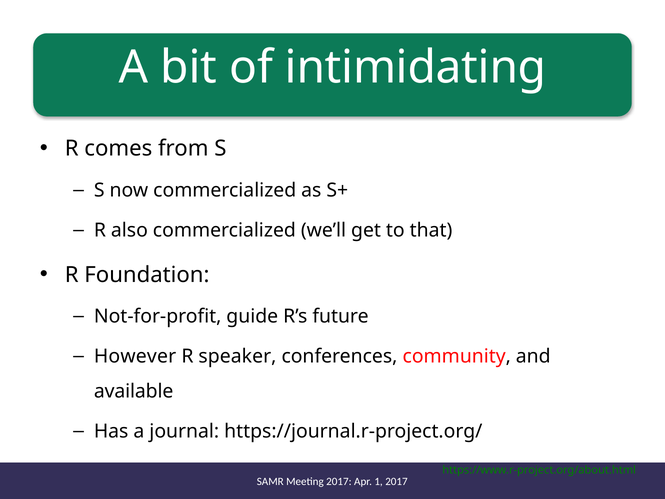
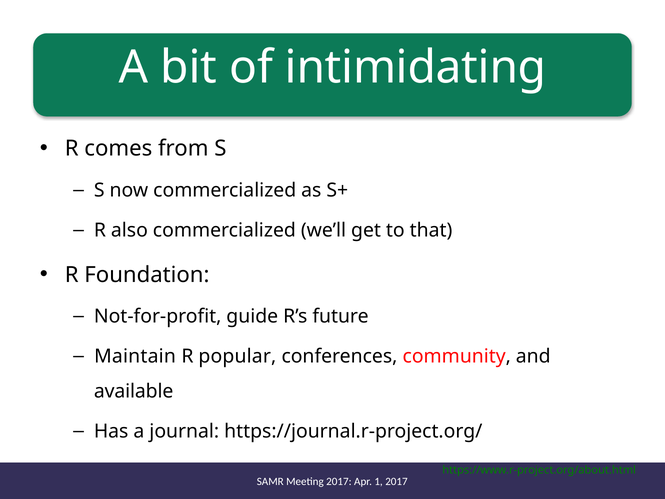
However: However -> Maintain
speaker: speaker -> popular
